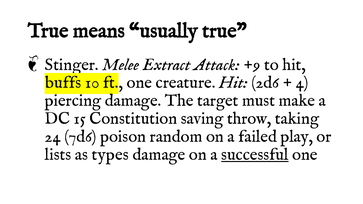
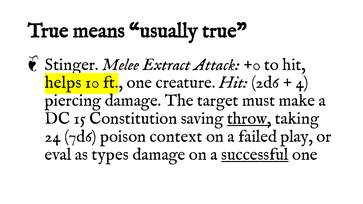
+9: +9 -> +0
buffs: buffs -> helps
throw underline: none -> present
random: random -> context
lists: lists -> eval
